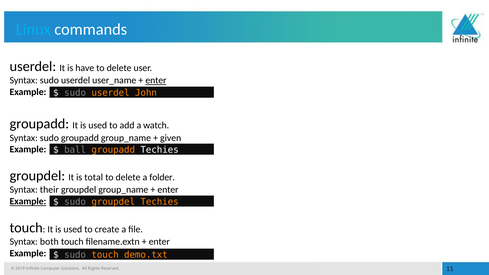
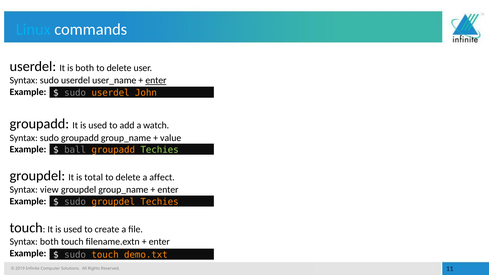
is have: have -> both
given: given -> value
Techies at (160, 150) colour: white -> light green
folder: folder -> affect
their: their -> view
Example at (28, 201) underline: present -> none
